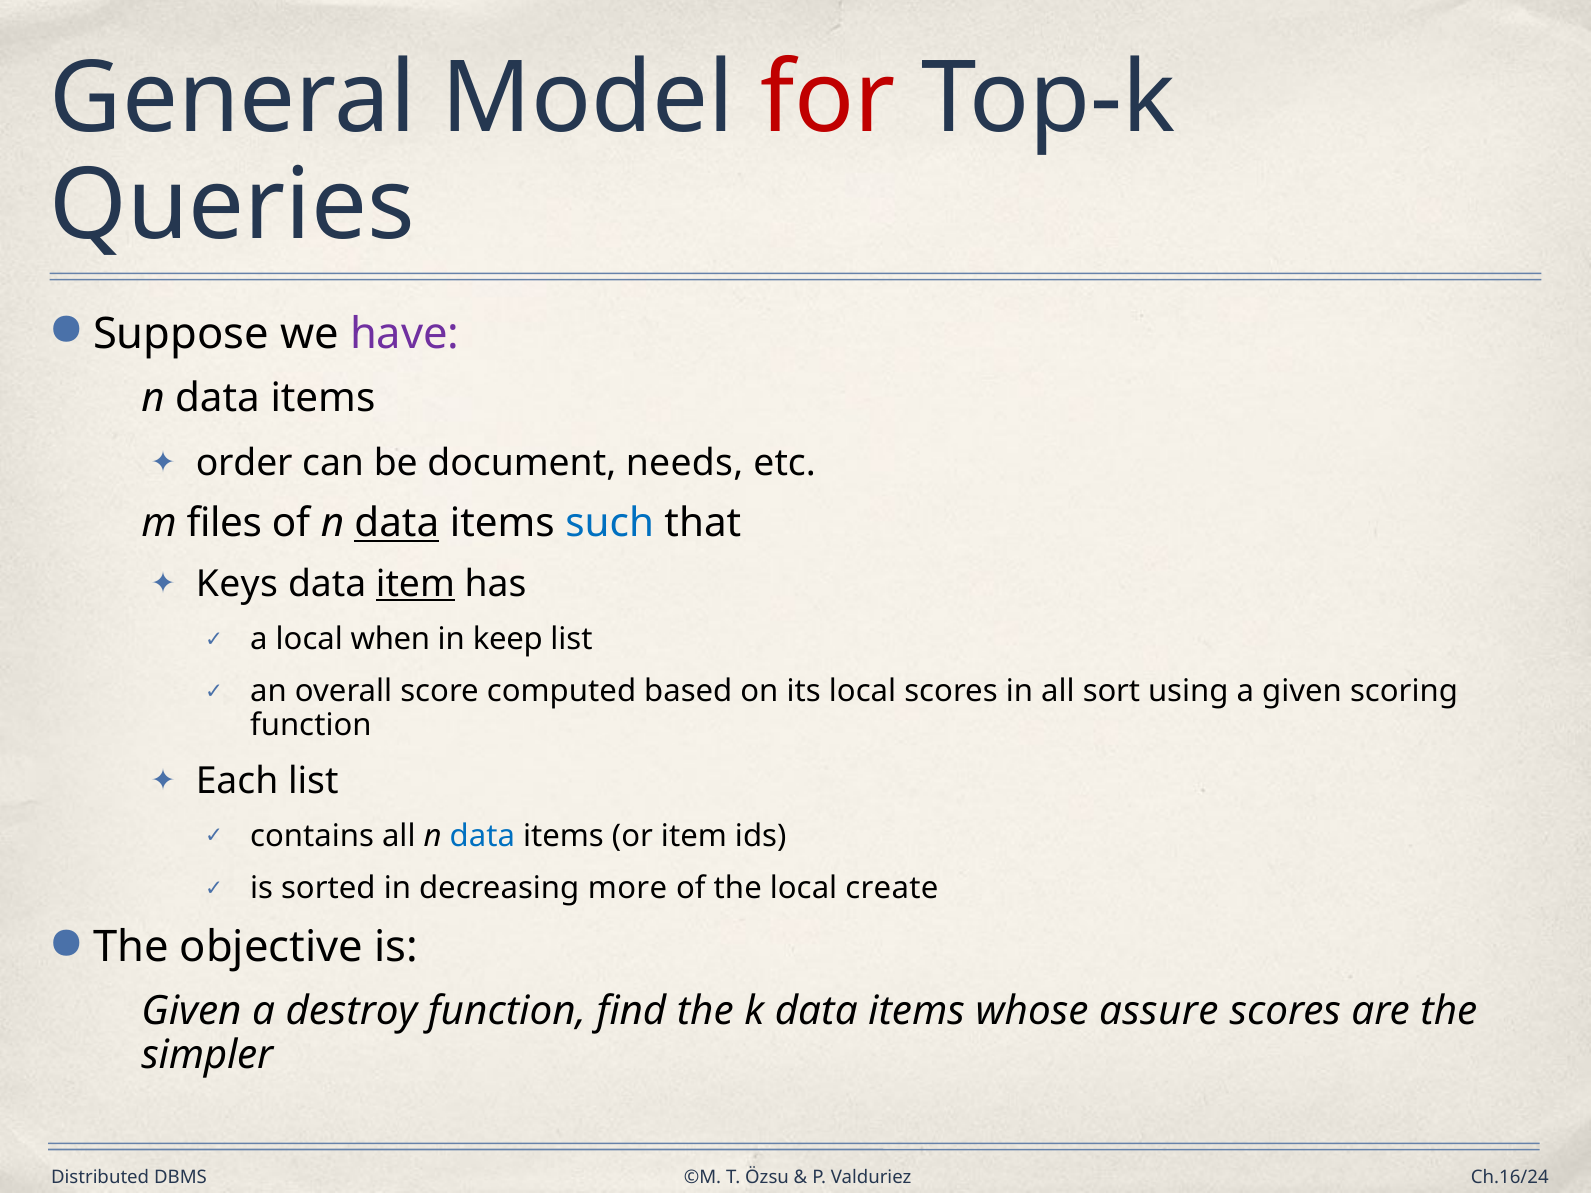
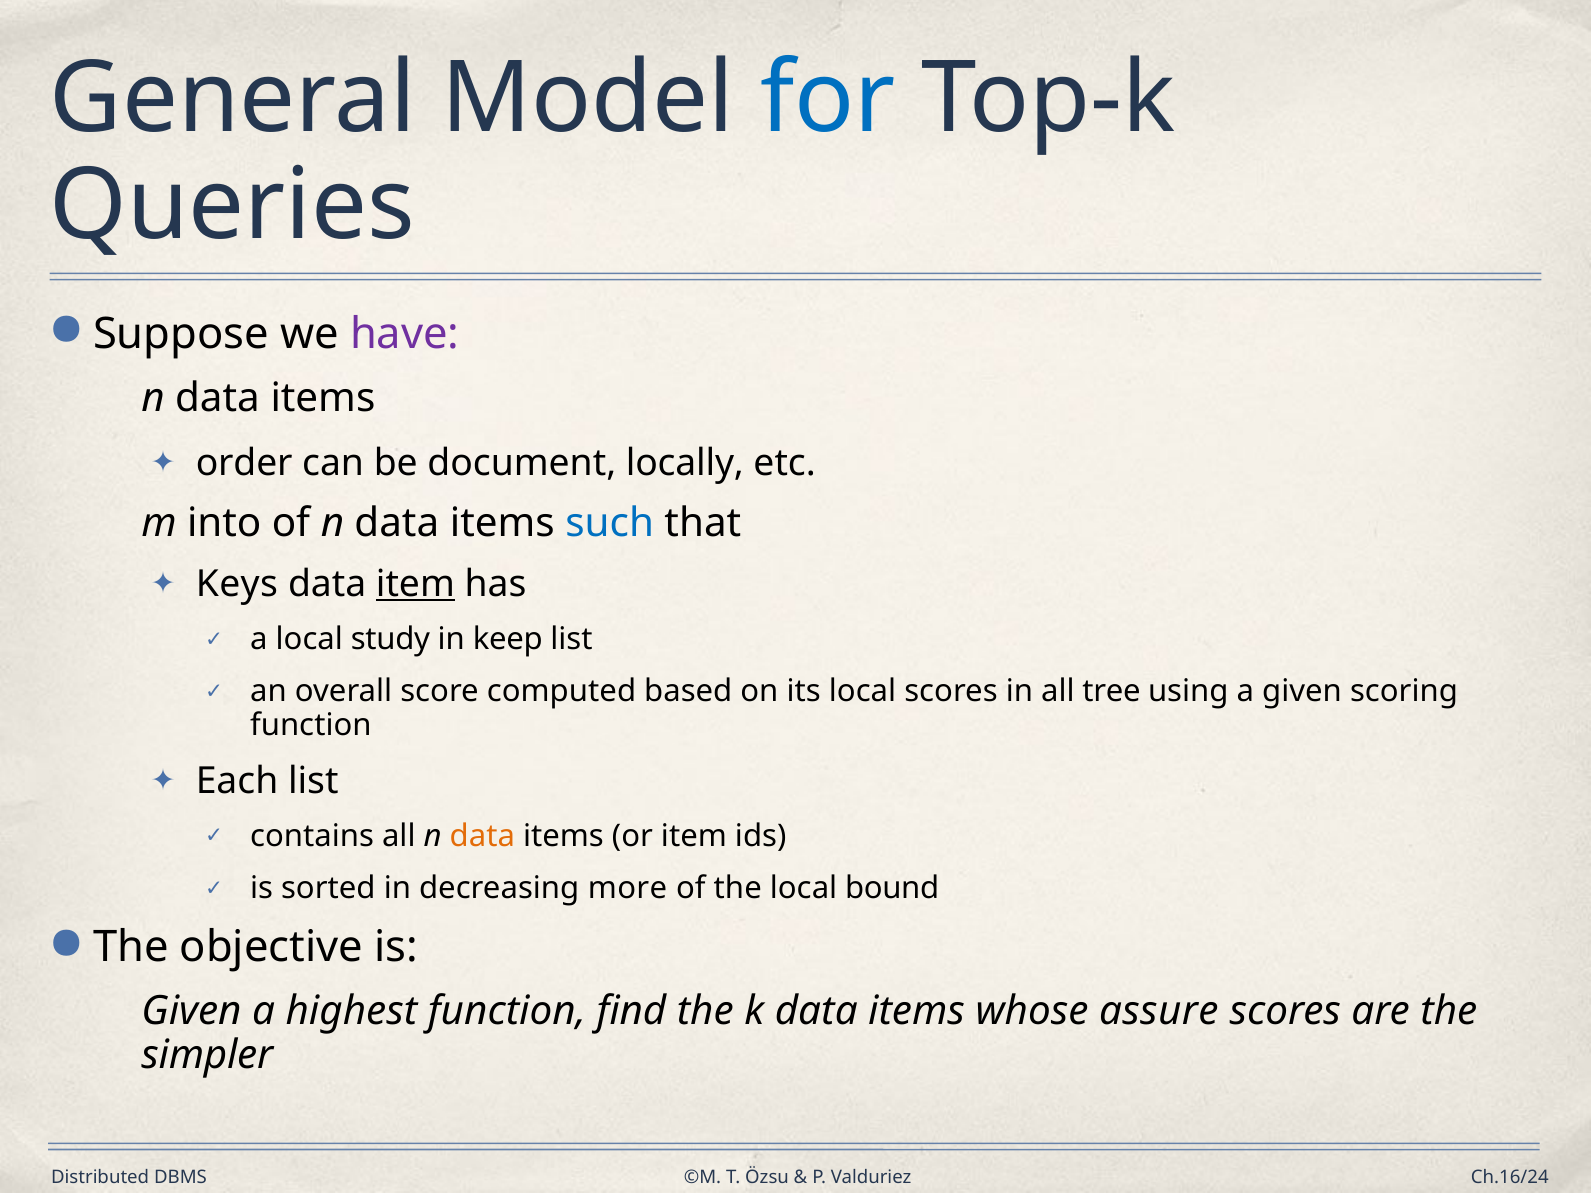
for colour: red -> blue
needs: needs -> locally
files: files -> into
data at (397, 524) underline: present -> none
when: when -> study
sort: sort -> tree
data at (482, 837) colour: blue -> orange
create: create -> bound
destroy: destroy -> highest
